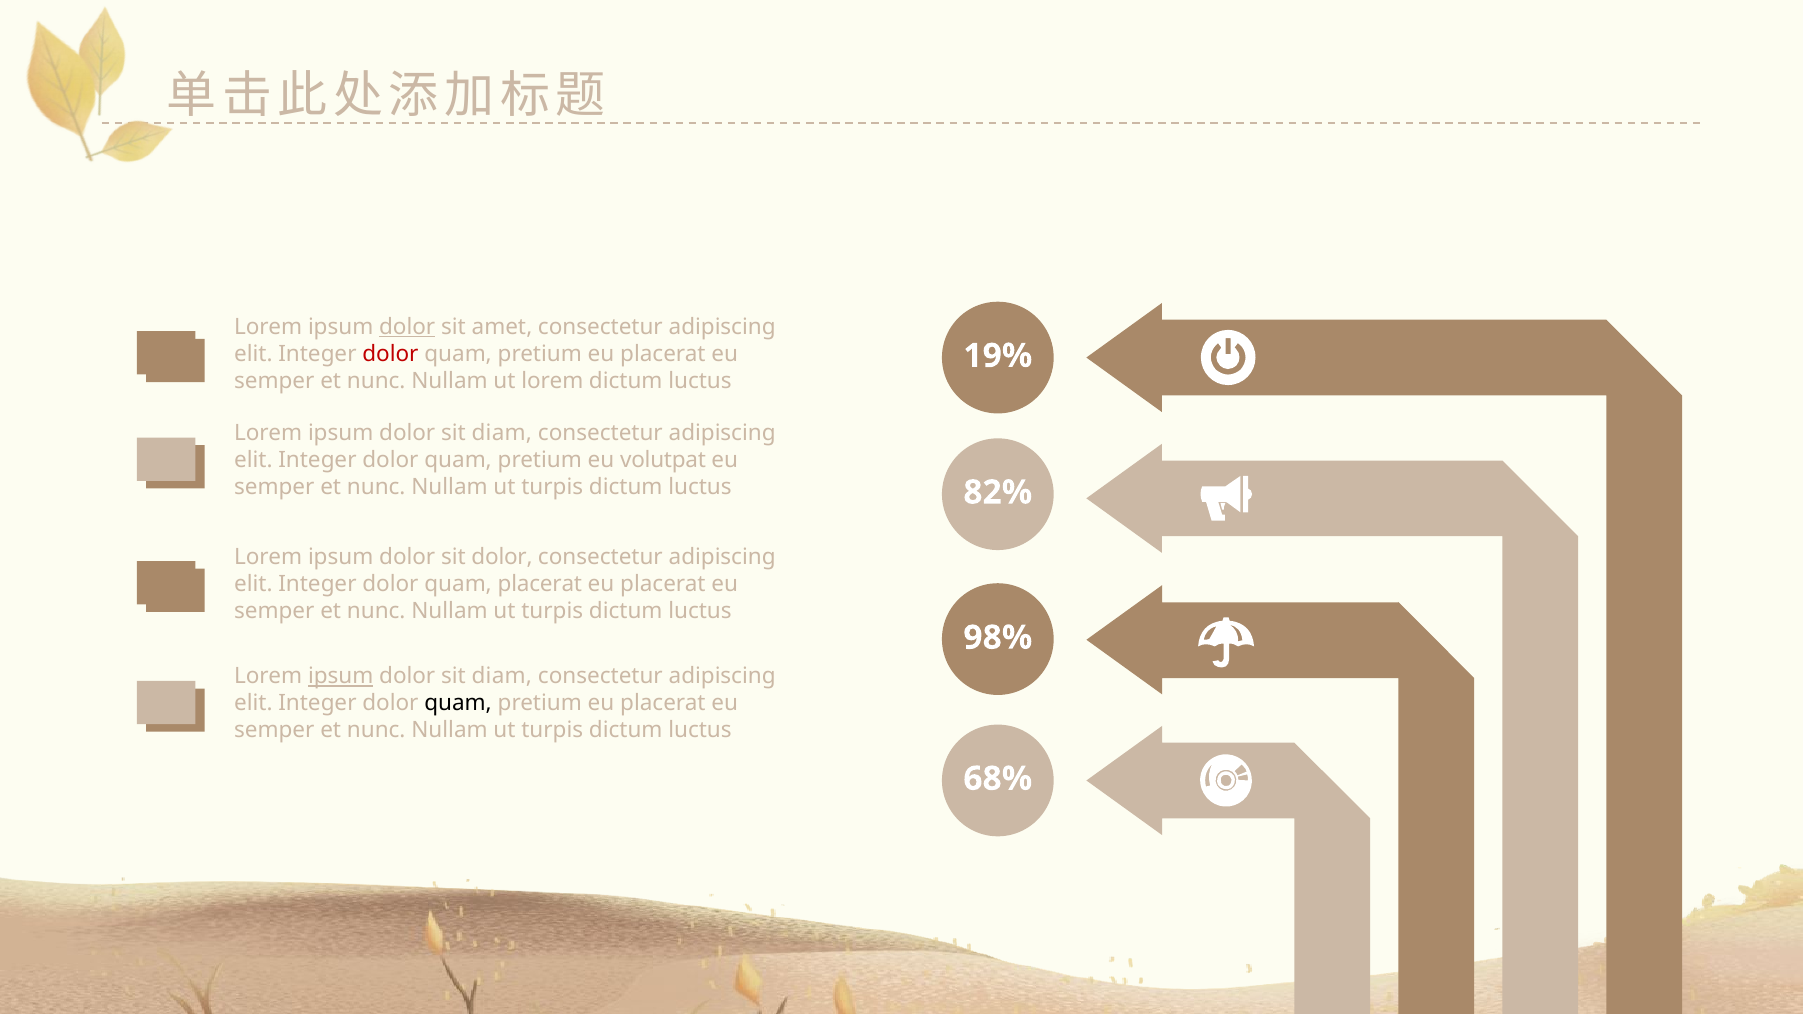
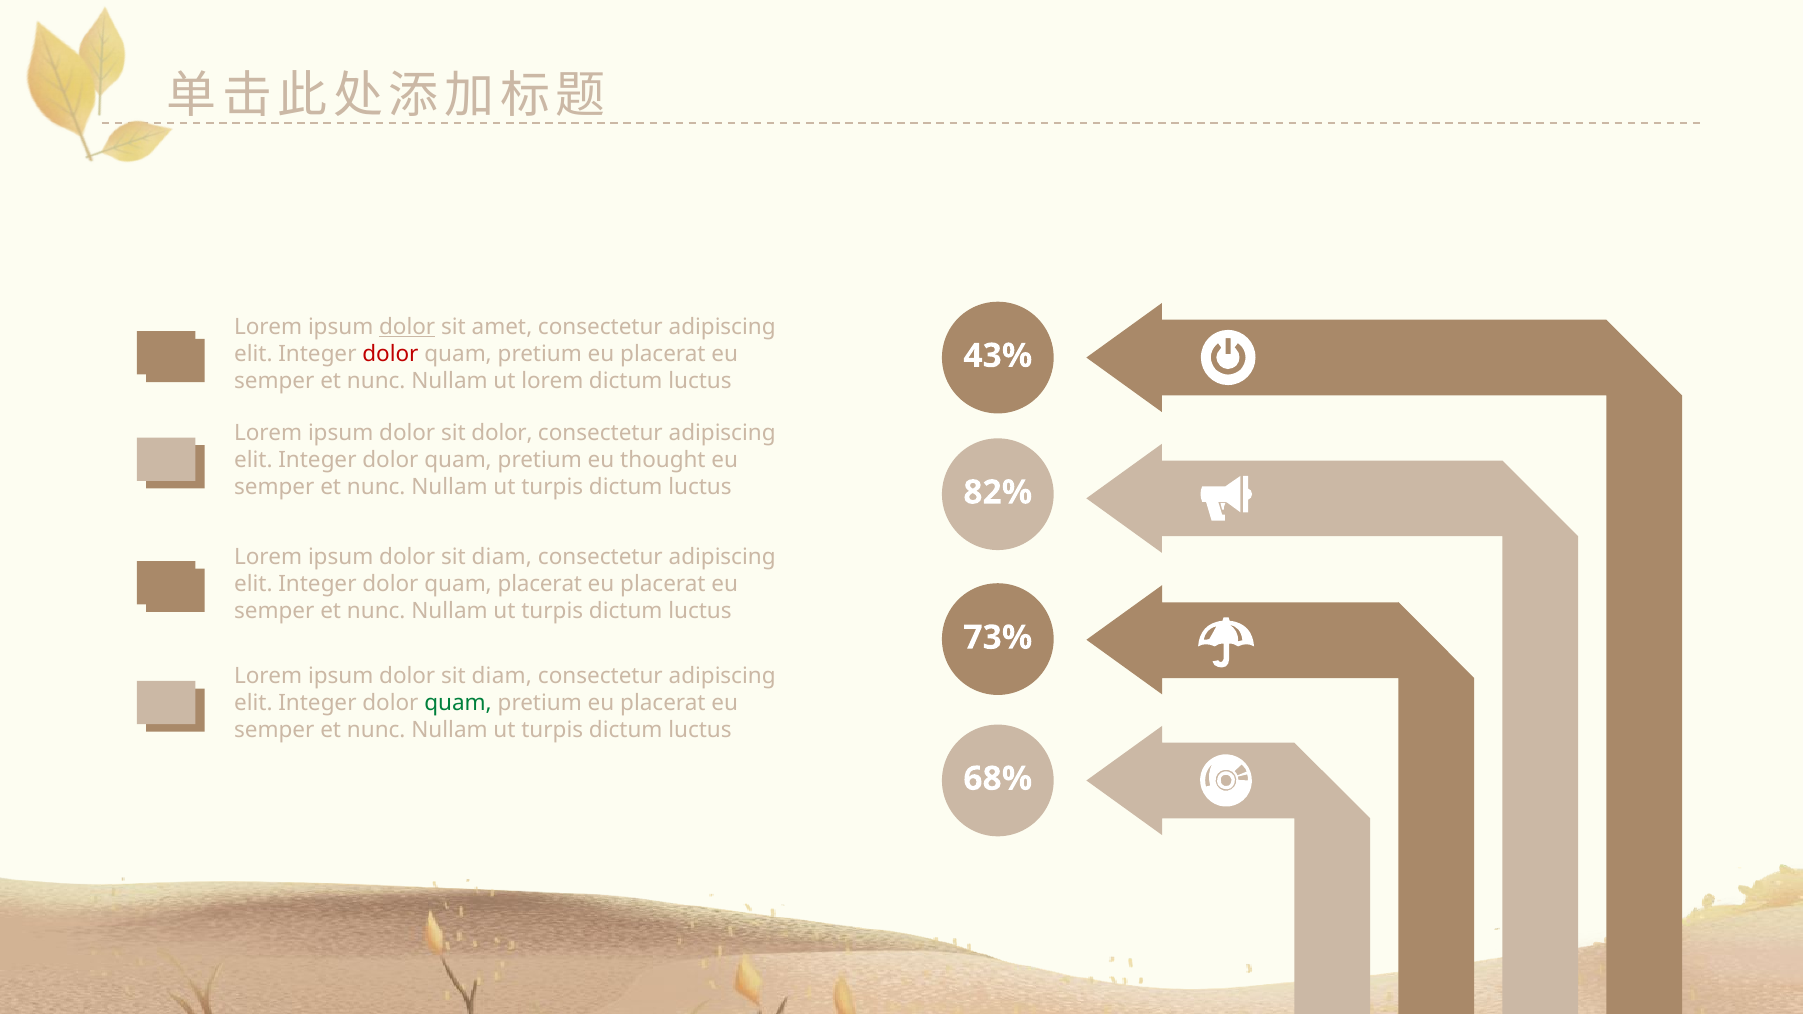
19%: 19% -> 43%
diam at (502, 433): diam -> dolor
volutpat: volutpat -> thought
dolor at (502, 557): dolor -> diam
98%: 98% -> 73%
ipsum at (341, 677) underline: present -> none
quam at (458, 704) colour: black -> green
